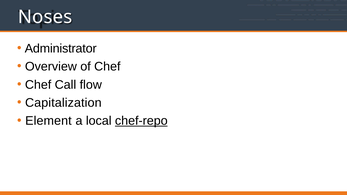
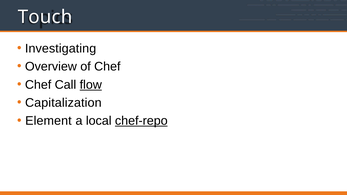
Noses: Noses -> Touch
Administrator: Administrator -> Investigating
flow underline: none -> present
